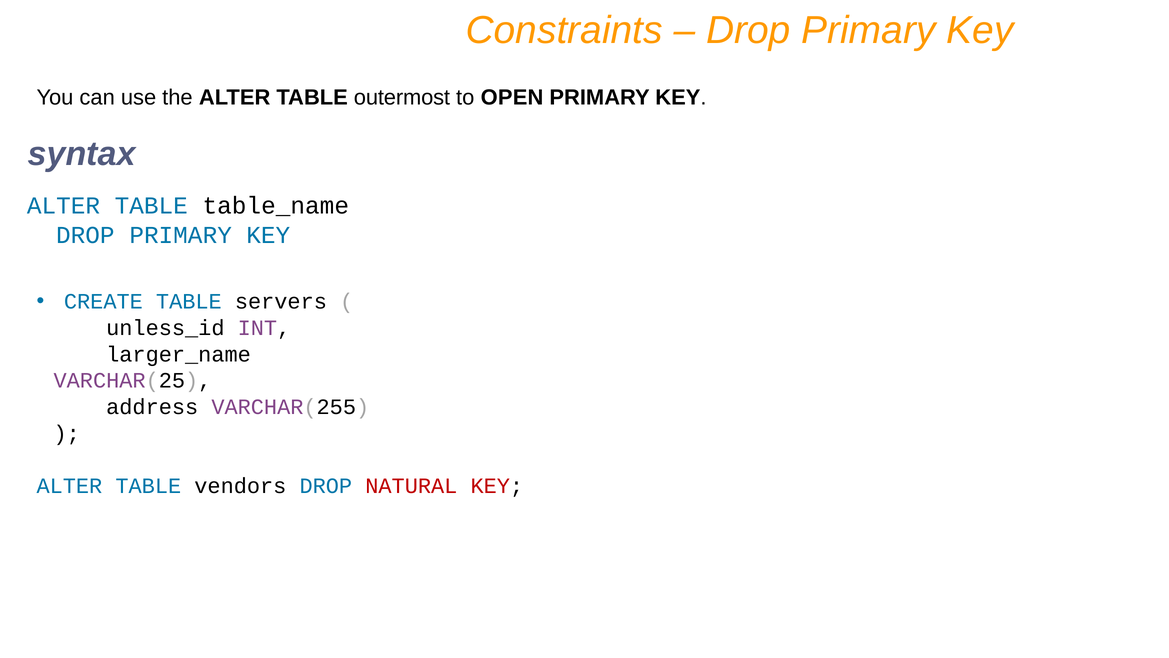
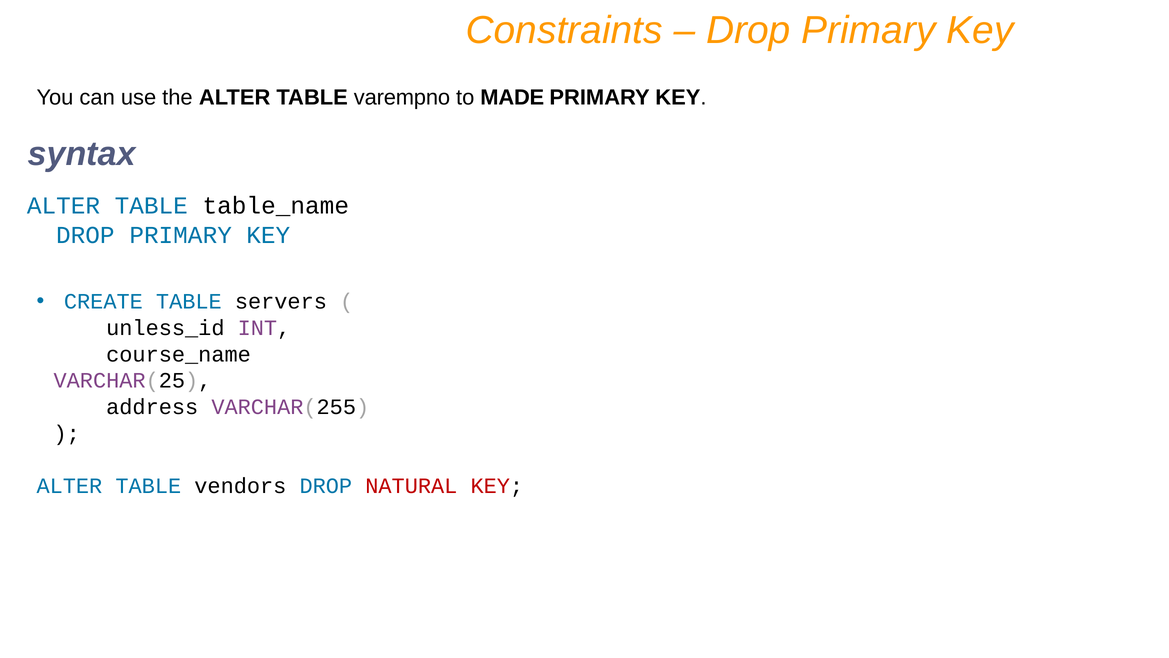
outermost: outermost -> varempno
OPEN: OPEN -> MADE
larger_name: larger_name -> course_name
